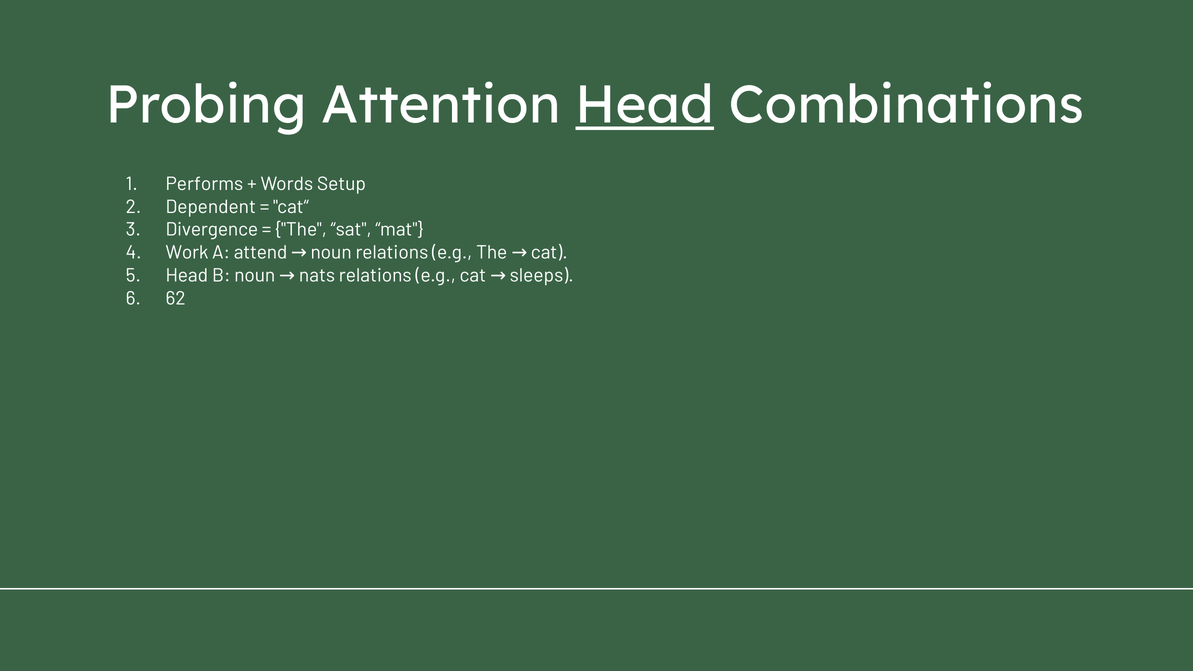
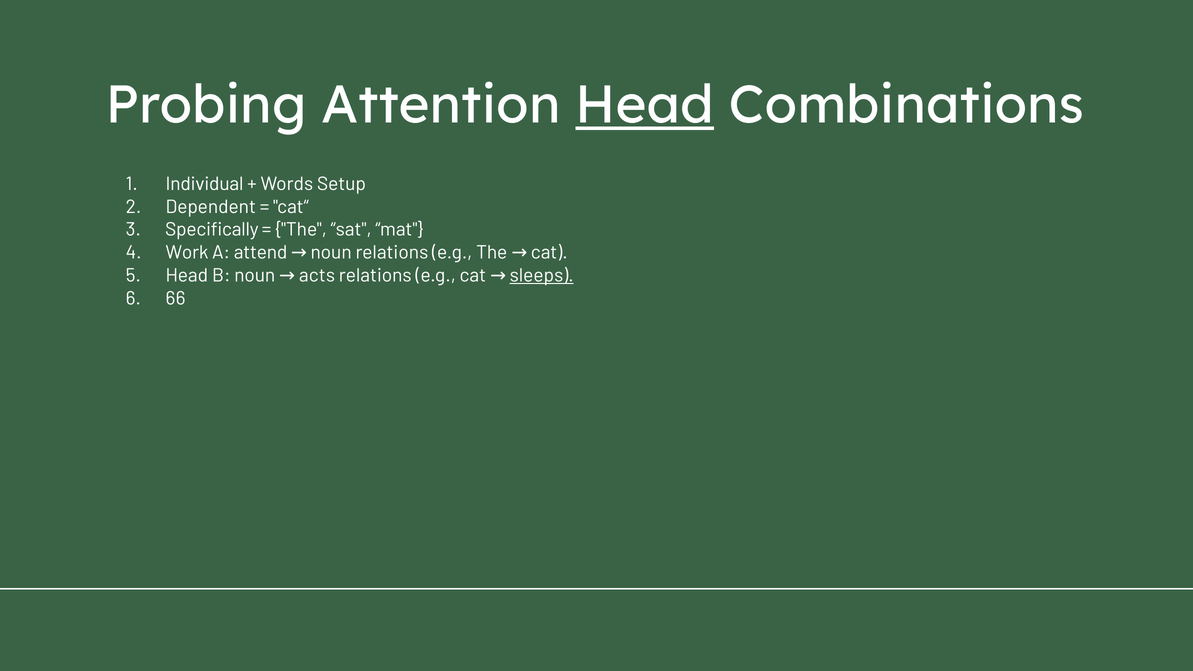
Performs: Performs -> Individual
Divergence: Divergence -> Specifically
nats: nats -> acts
sleeps underline: none -> present
62: 62 -> 66
